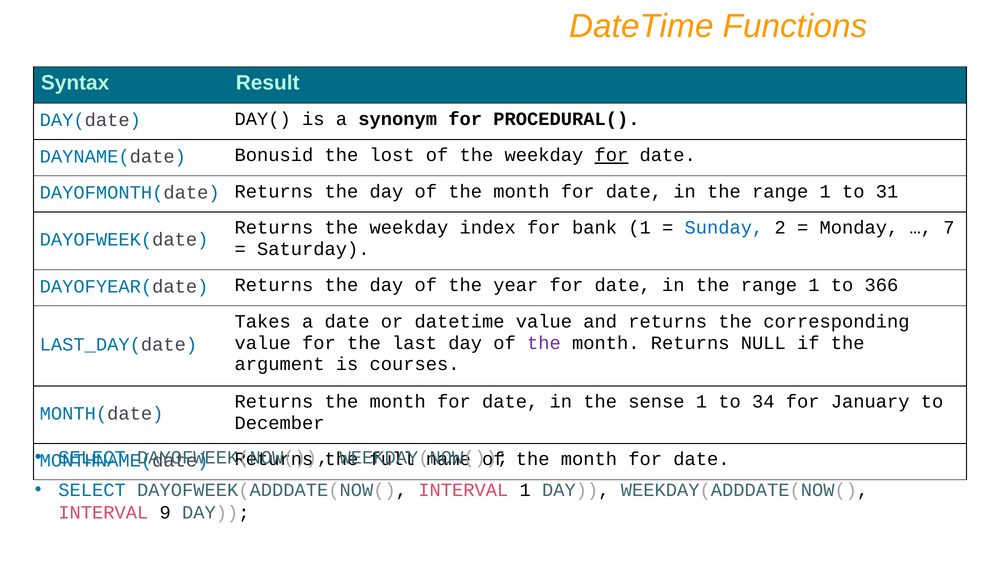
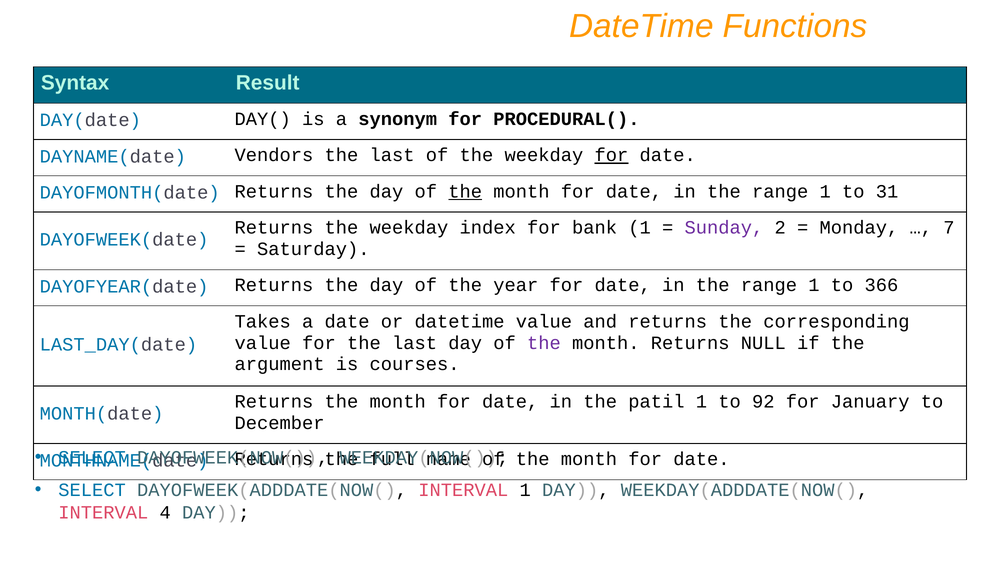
Bonusid: Bonusid -> Vendors
lost at (392, 155): lost -> last
the at (465, 191) underline: none -> present
Sunday colour: blue -> purple
sense: sense -> patil
34: 34 -> 92
9: 9 -> 4
